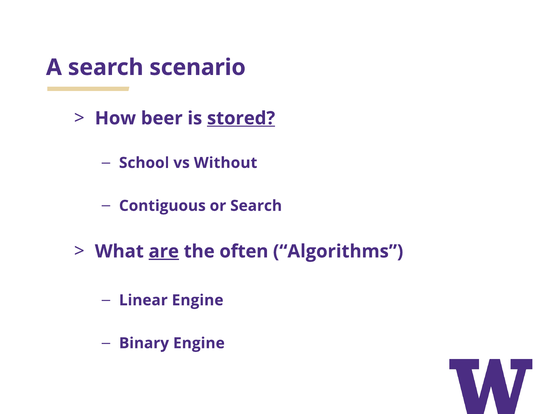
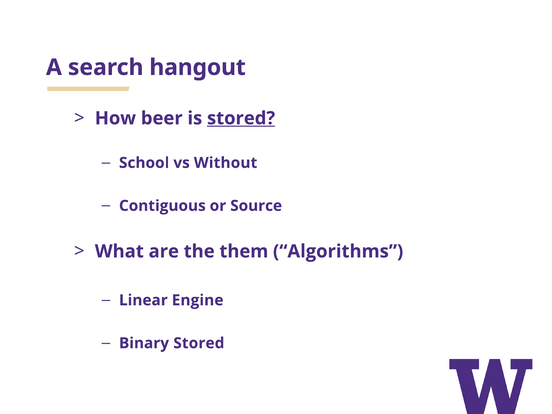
scenario: scenario -> hangout
or Search: Search -> Source
are underline: present -> none
often: often -> them
Binary Engine: Engine -> Stored
